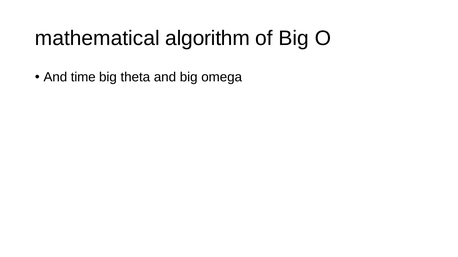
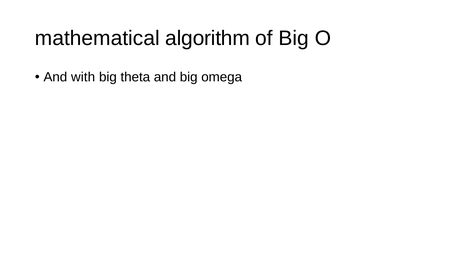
time: time -> with
